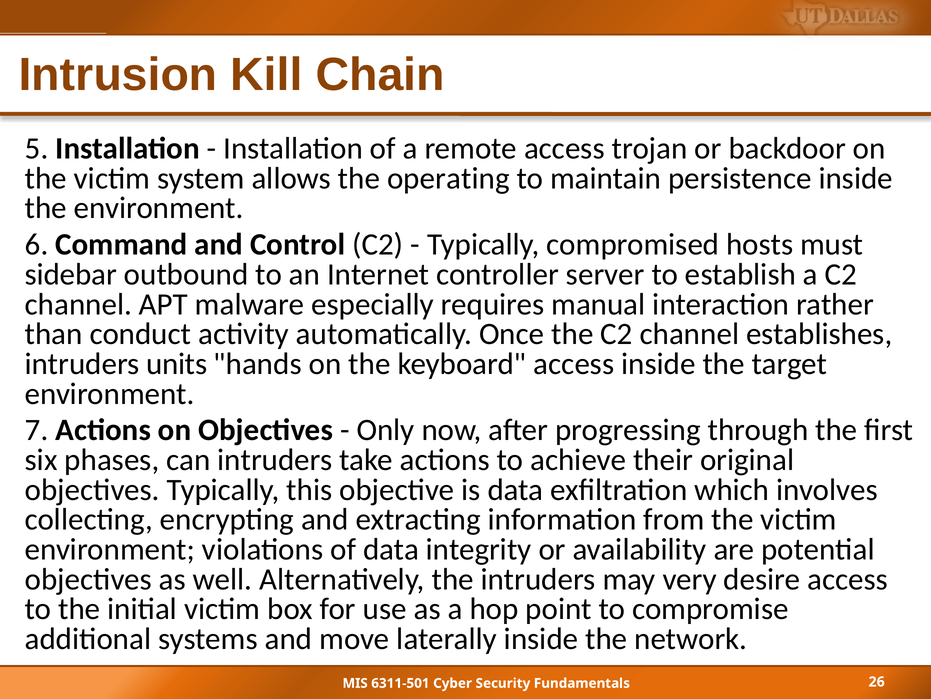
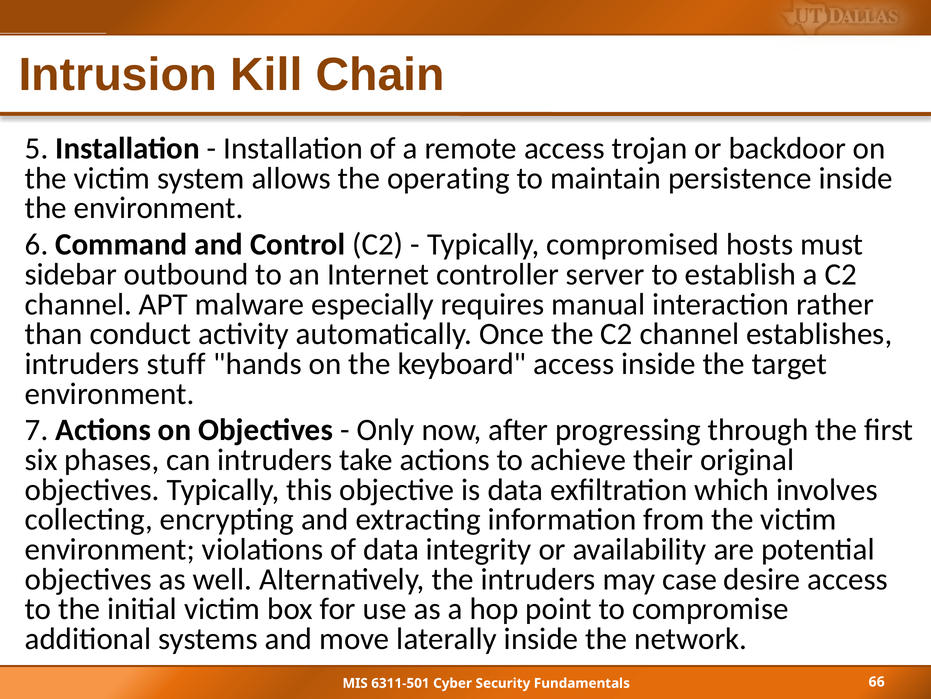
units: units -> stuff
very: very -> case
26: 26 -> 66
